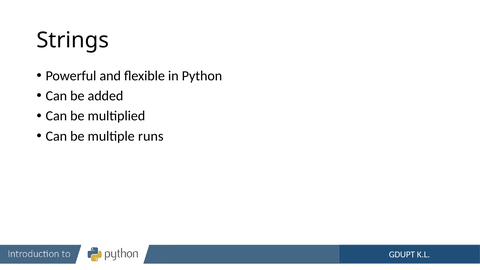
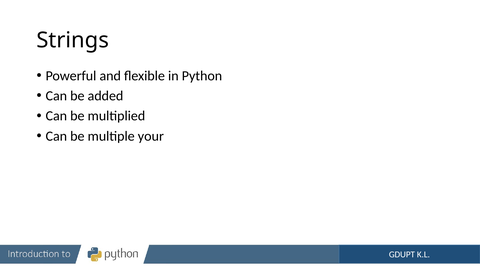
runs: runs -> your
